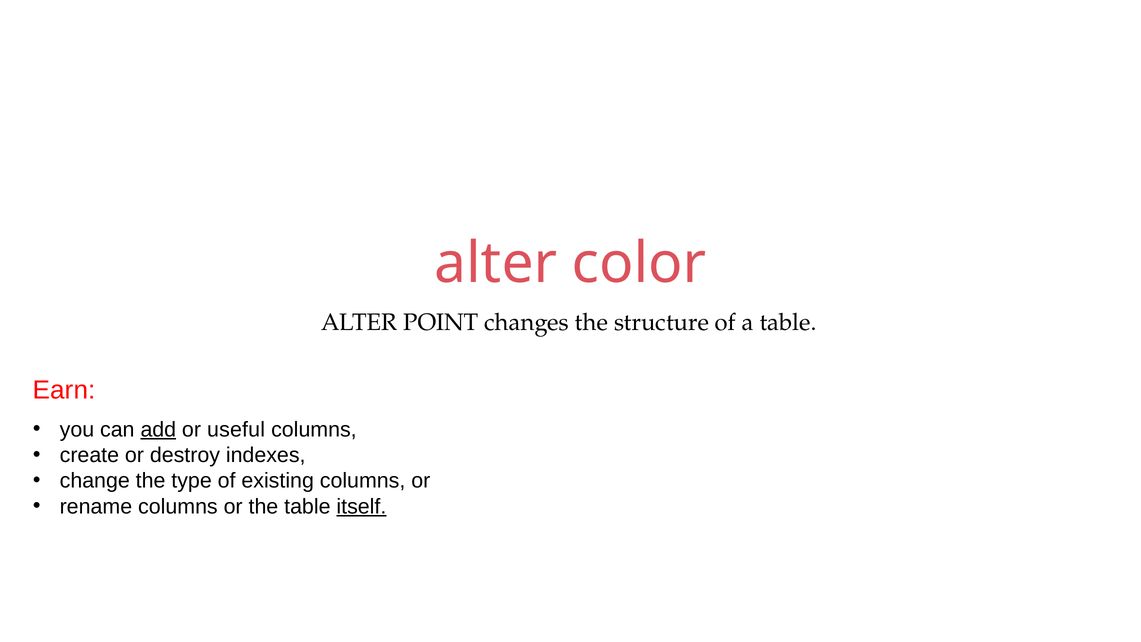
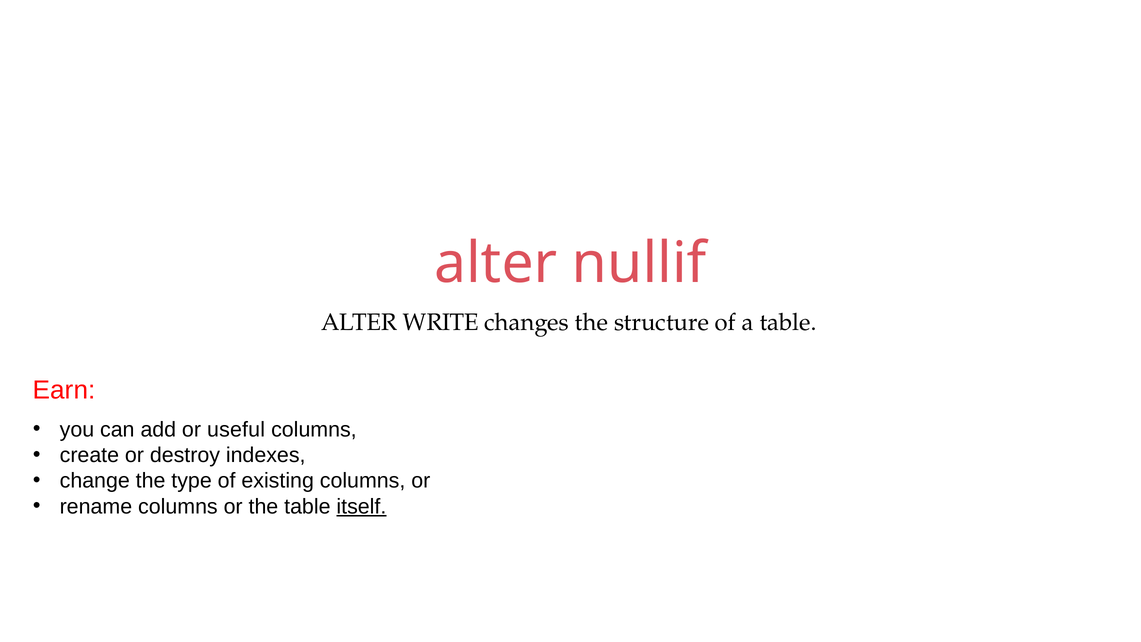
color: color -> nullif
POINT: POINT -> WRITE
add underline: present -> none
